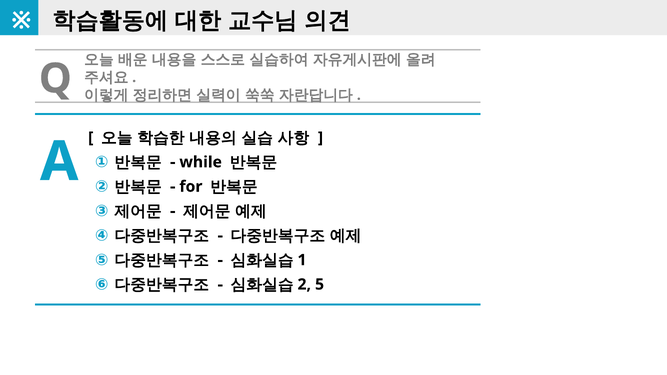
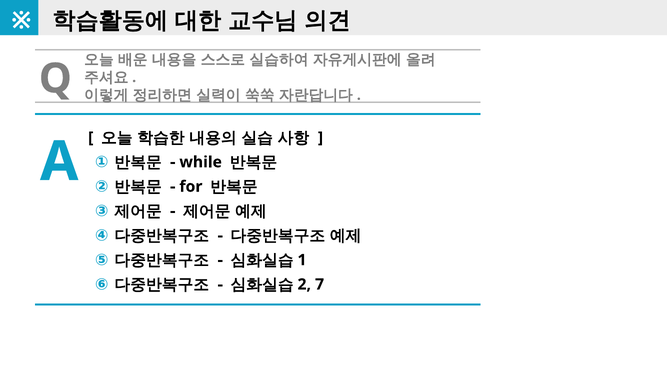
5: 5 -> 7
